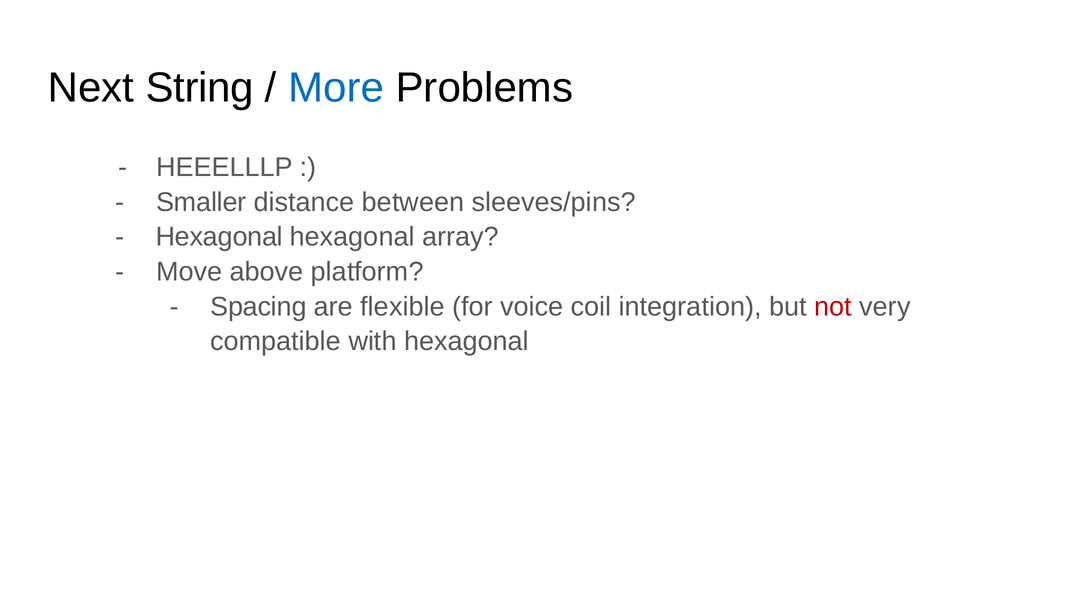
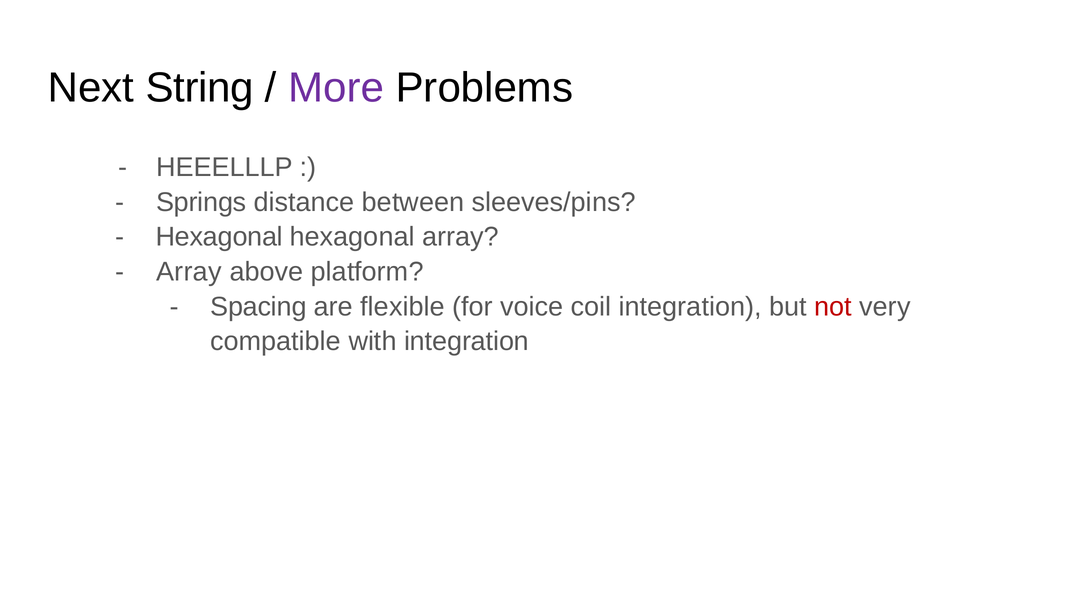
More colour: blue -> purple
Smaller: Smaller -> Springs
Move at (189, 272): Move -> Array
with hexagonal: hexagonal -> integration
